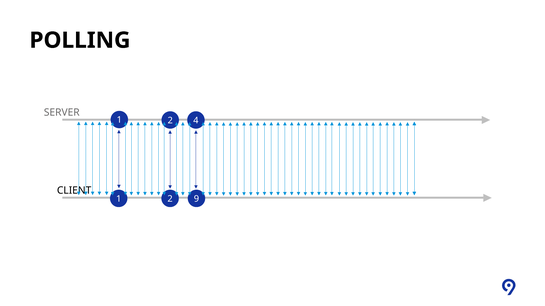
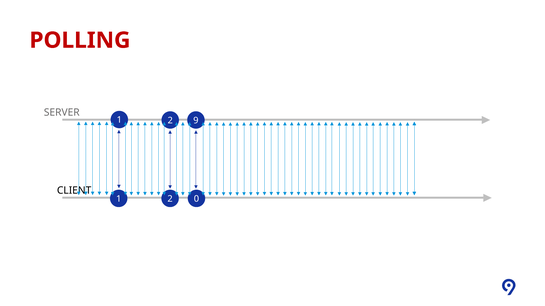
POLLING colour: black -> red
4: 4 -> 9
9: 9 -> 0
